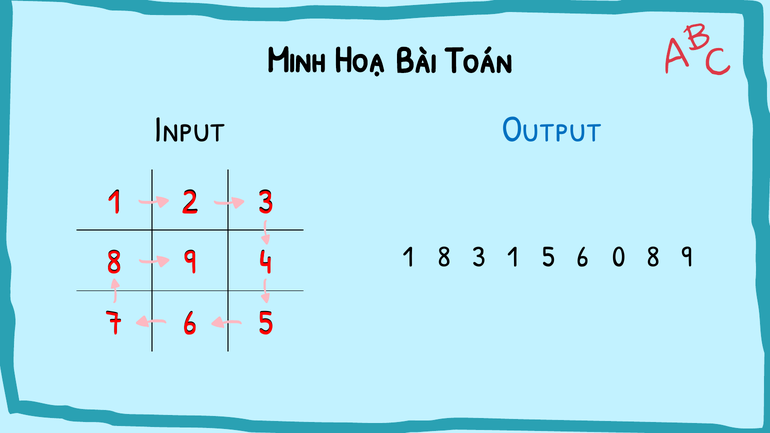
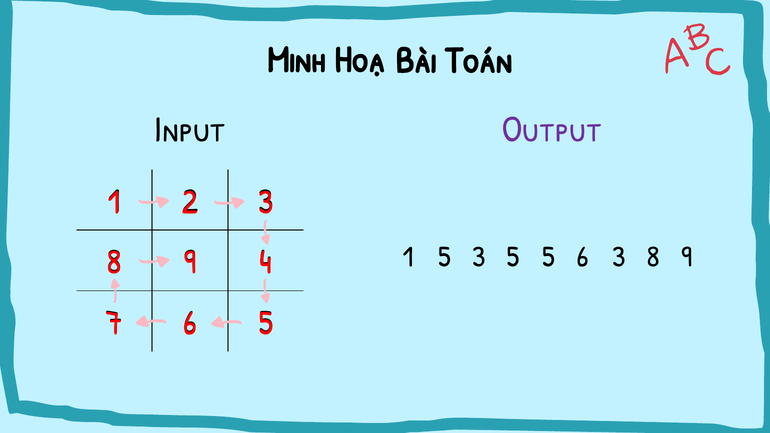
Output colour: blue -> purple
1 8: 8 -> 5
3 1: 1 -> 5
6 0: 0 -> 3
